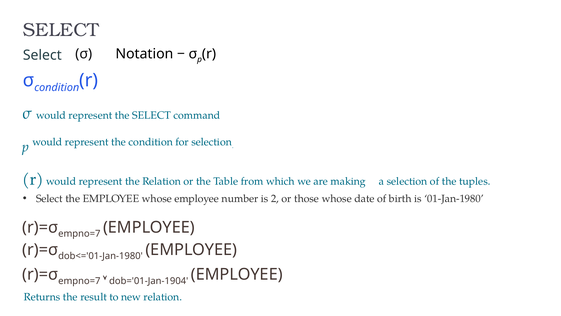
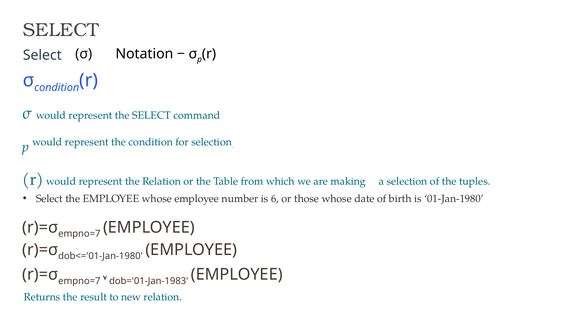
2: 2 -> 6
dob='01-Jan-1904: dob='01-Jan-1904 -> dob='01-Jan-1983
